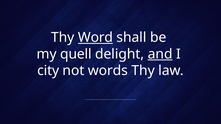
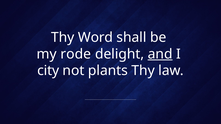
Word underline: present -> none
quell: quell -> rode
words: words -> plants
